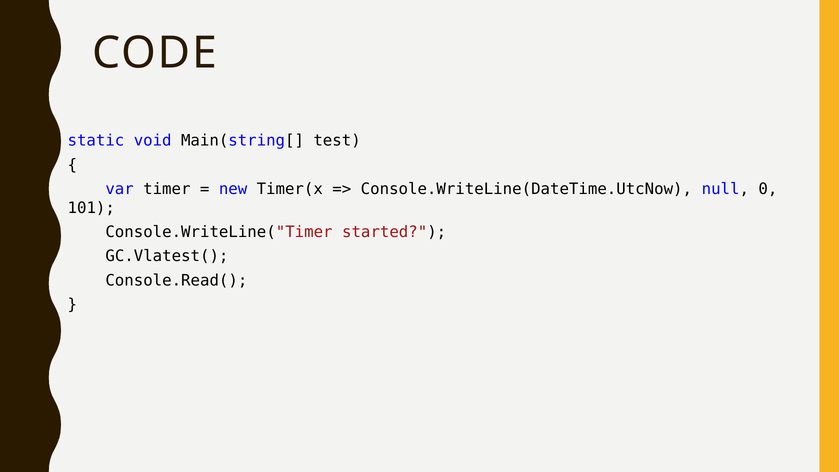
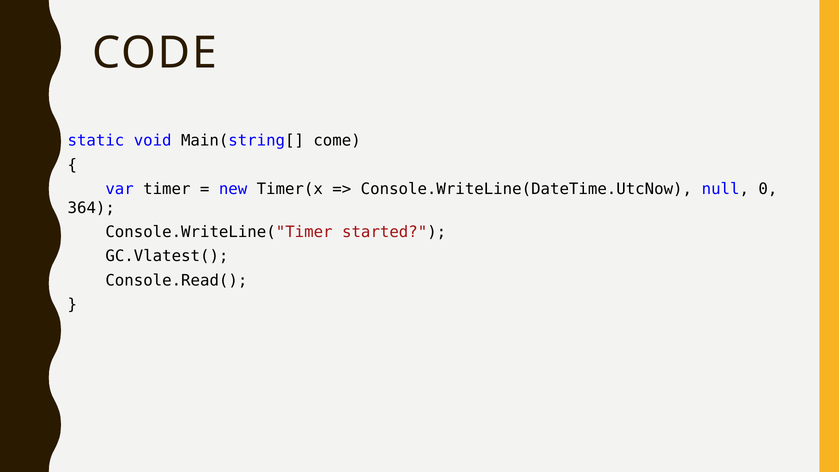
test: test -> come
101: 101 -> 364
